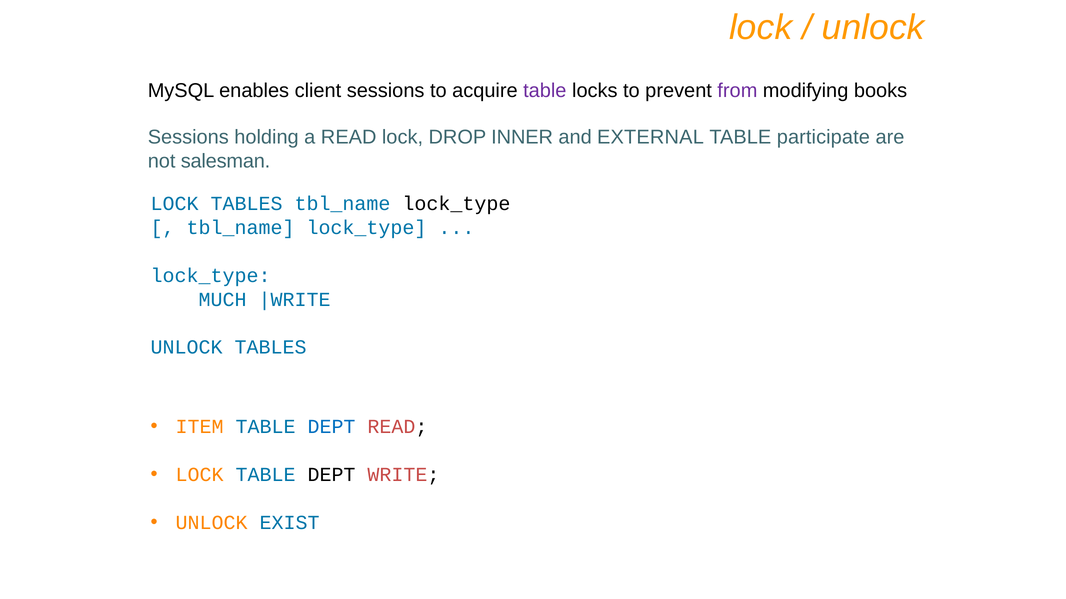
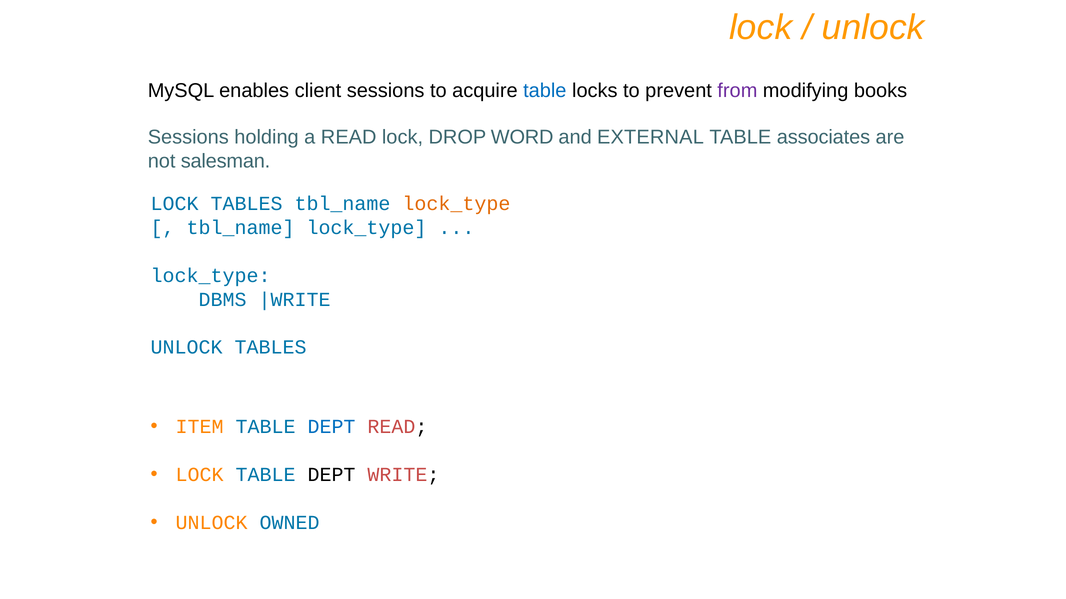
table at (545, 91) colour: purple -> blue
INNER: INNER -> WORD
participate: participate -> associates
lock_type at (456, 204) colour: black -> orange
MUCH: MUCH -> DBMS
EXIST: EXIST -> OWNED
